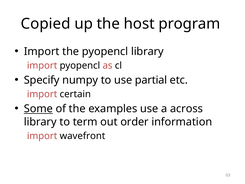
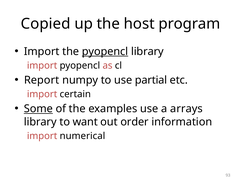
pyopencl at (105, 51) underline: none -> present
Specify: Specify -> Report
across: across -> arrays
term: term -> want
wavefront: wavefront -> numerical
